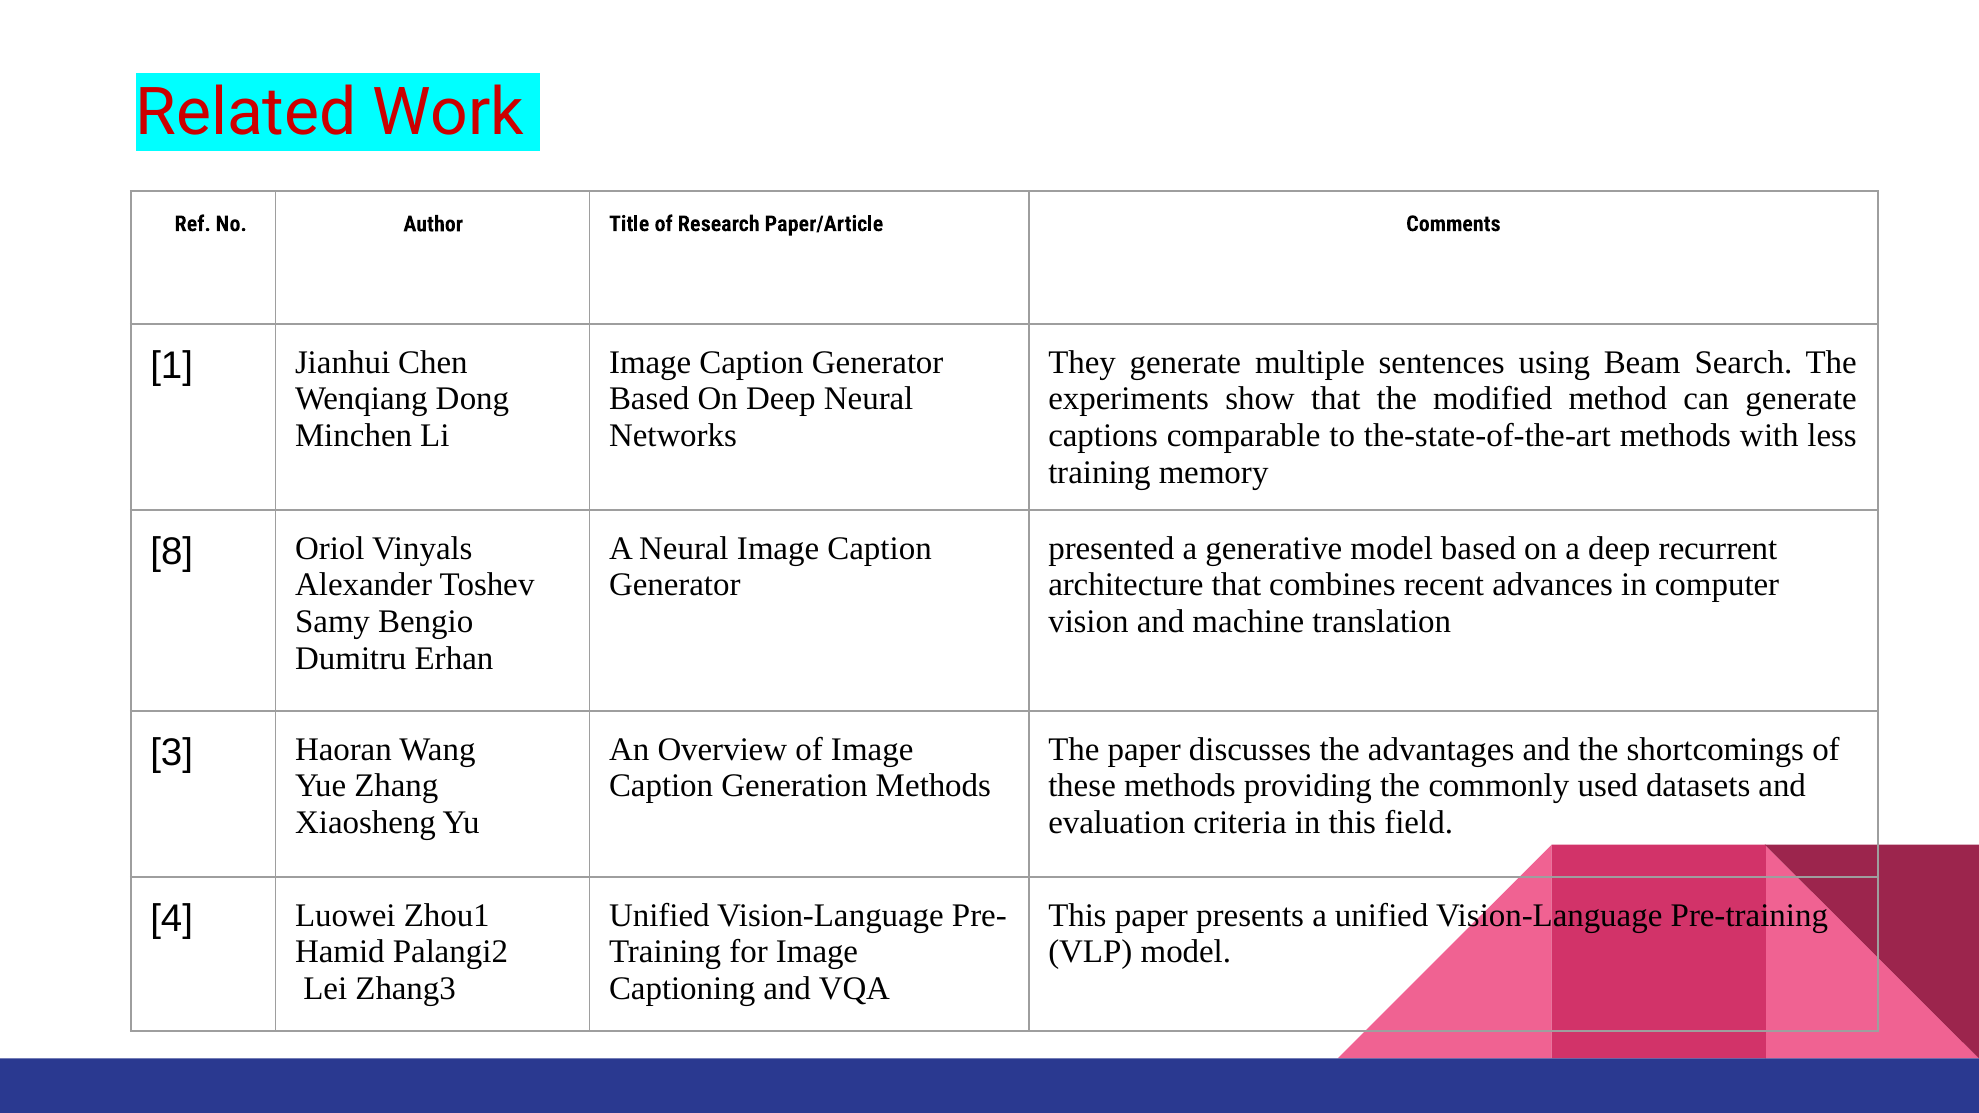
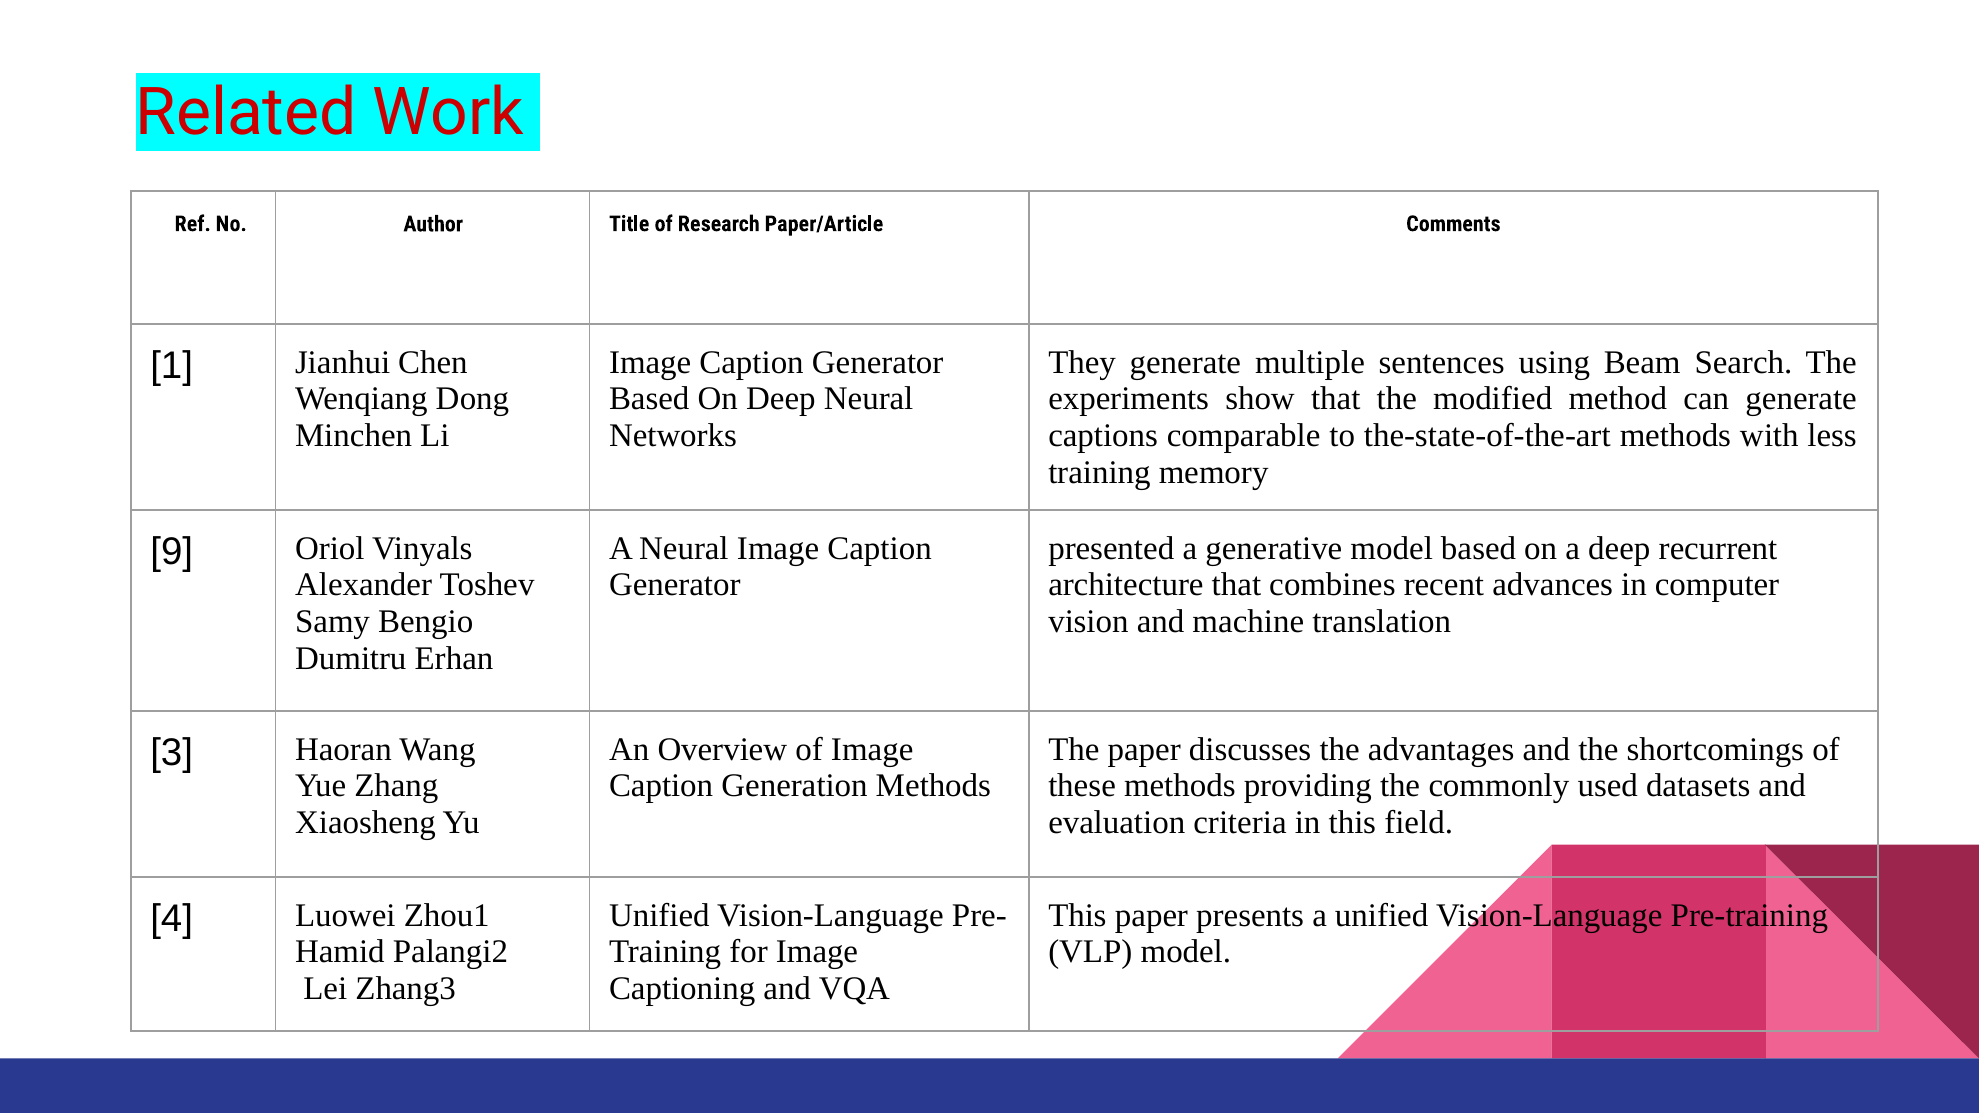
8: 8 -> 9
